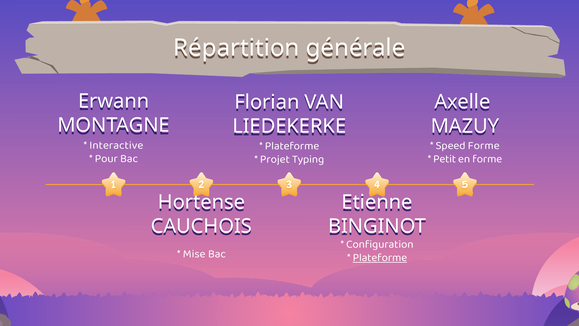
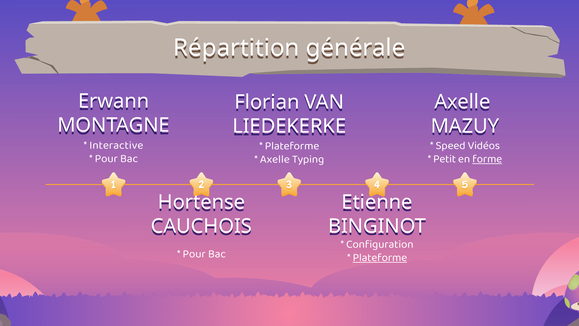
Speed Forme: Forme -> Vidéos
forme at (487, 159) underline: none -> present
Projet at (275, 159): Projet -> Axelle
Mise at (194, 254): Mise -> Pour
